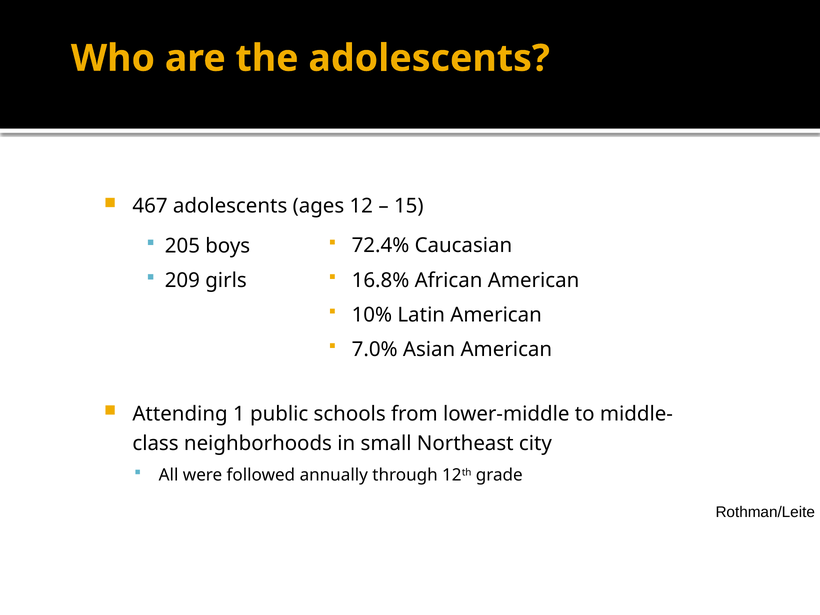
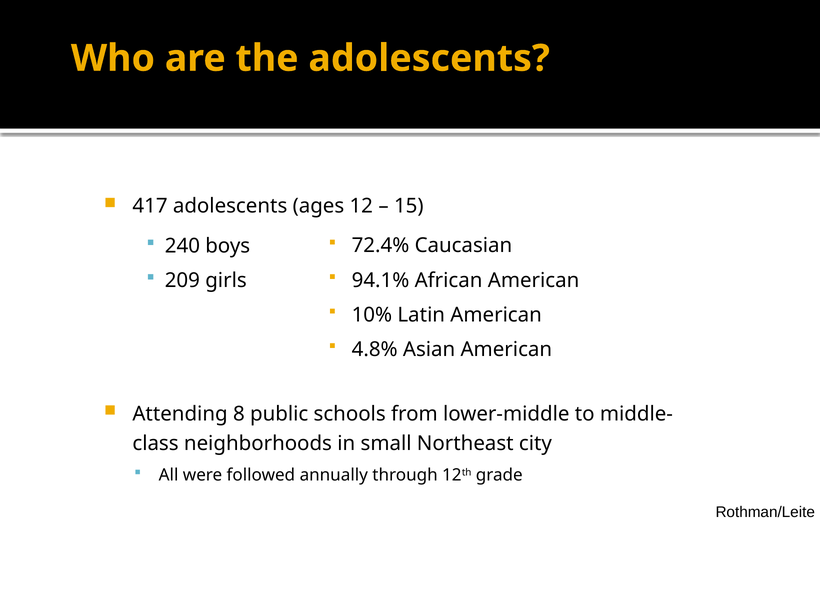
467: 467 -> 417
205: 205 -> 240
16.8%: 16.8% -> 94.1%
7.0%: 7.0% -> 4.8%
1: 1 -> 8
